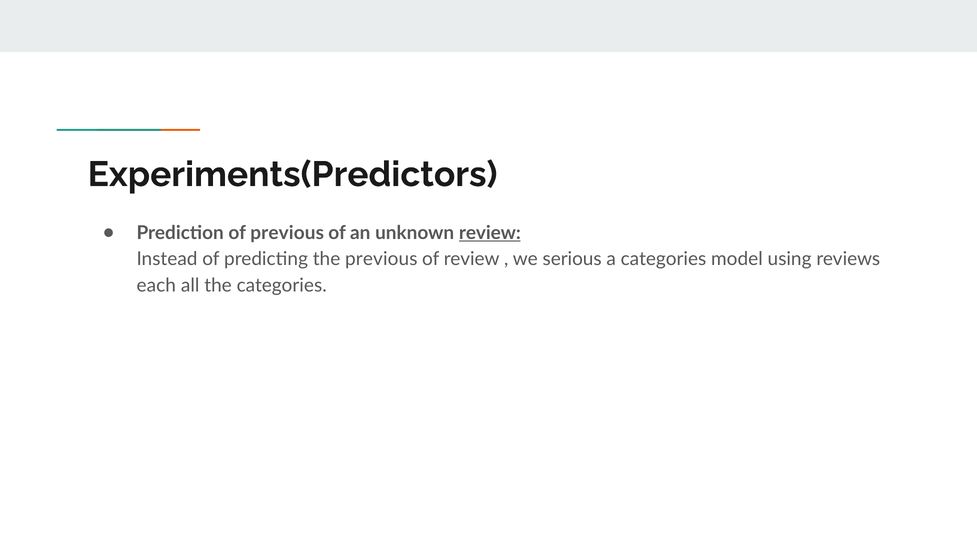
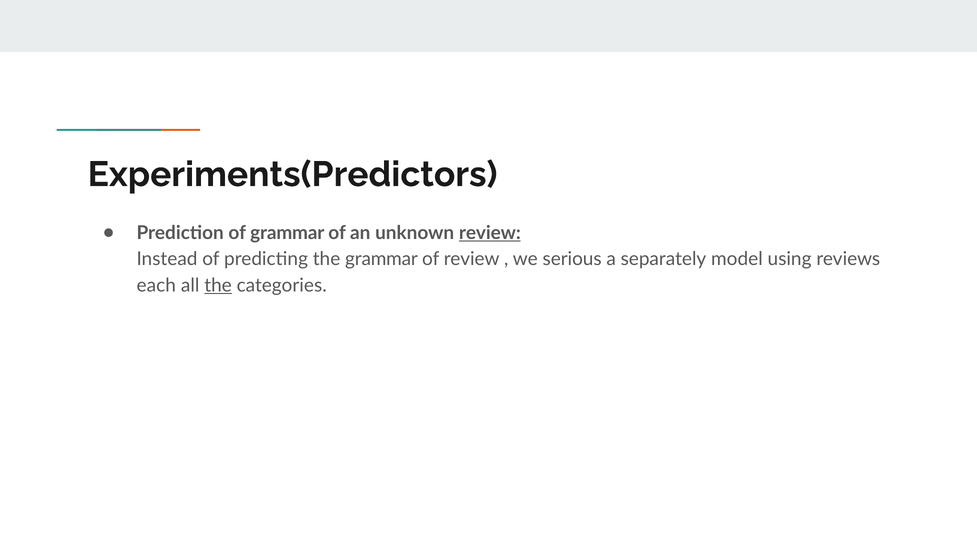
of previous: previous -> grammar
the previous: previous -> grammar
a categories: categories -> separately
the at (218, 285) underline: none -> present
